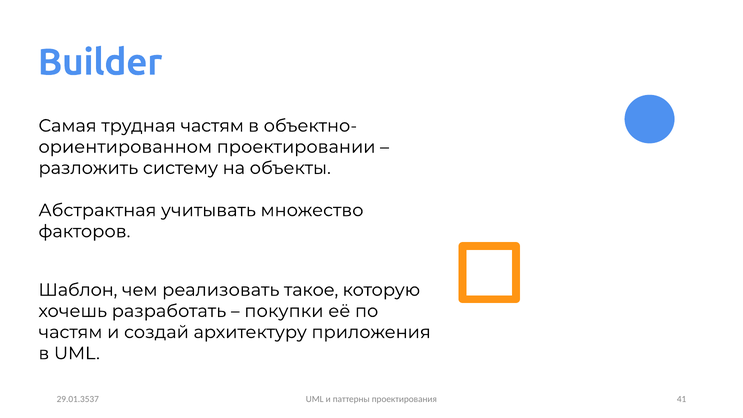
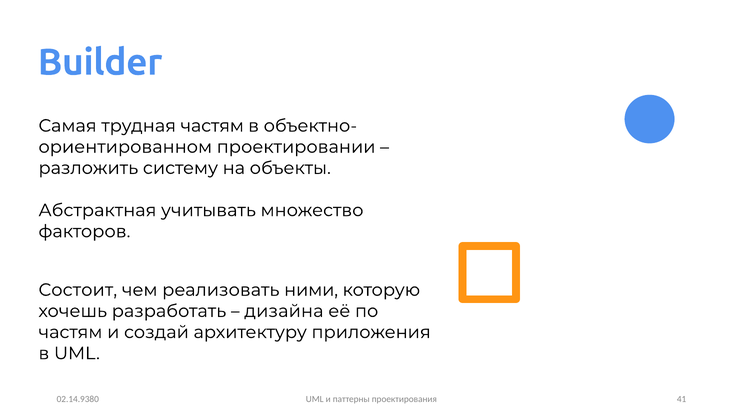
Шаблон: Шаблон -> Состоит
такое: такое -> ними
покупки: покупки -> дизайна
29.01.3537: 29.01.3537 -> 02.14.9380
